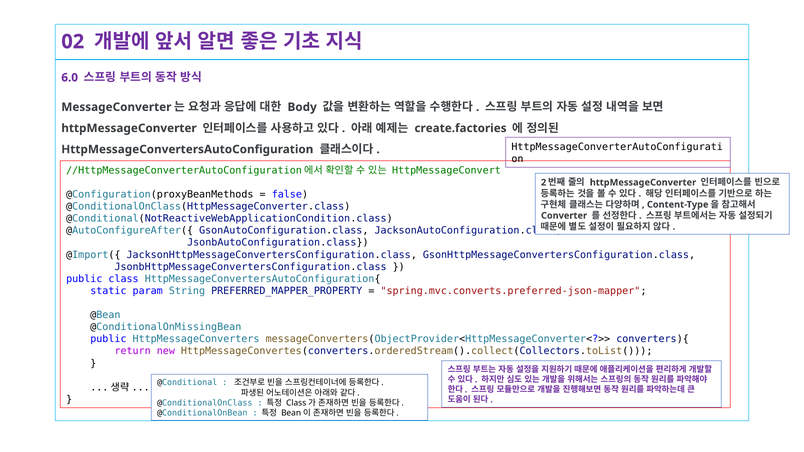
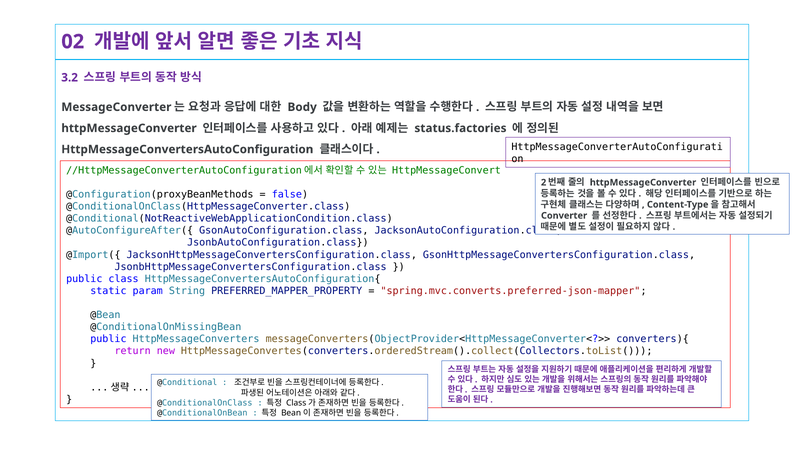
6.0: 6.0 -> 3.2
create.factories: create.factories -> status.factories
